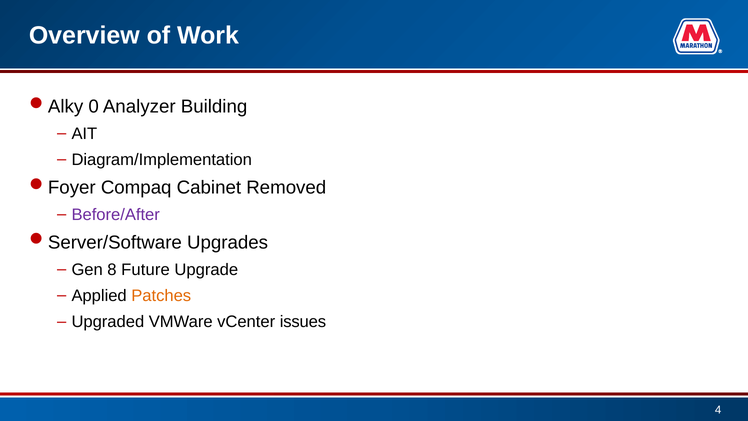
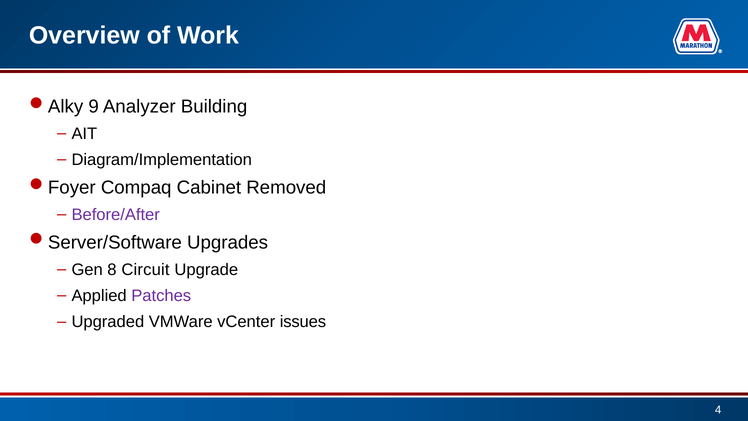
0: 0 -> 9
Future: Future -> Circuit
Patches colour: orange -> purple
